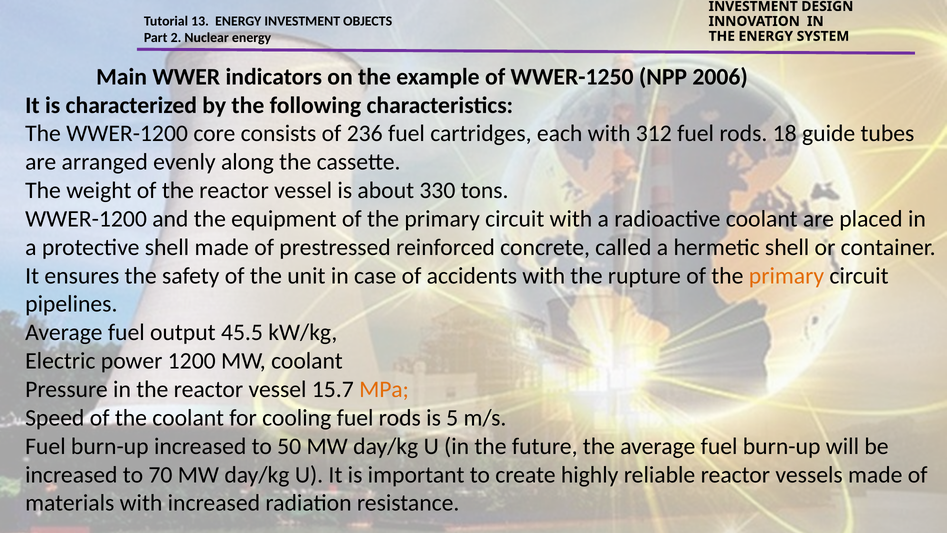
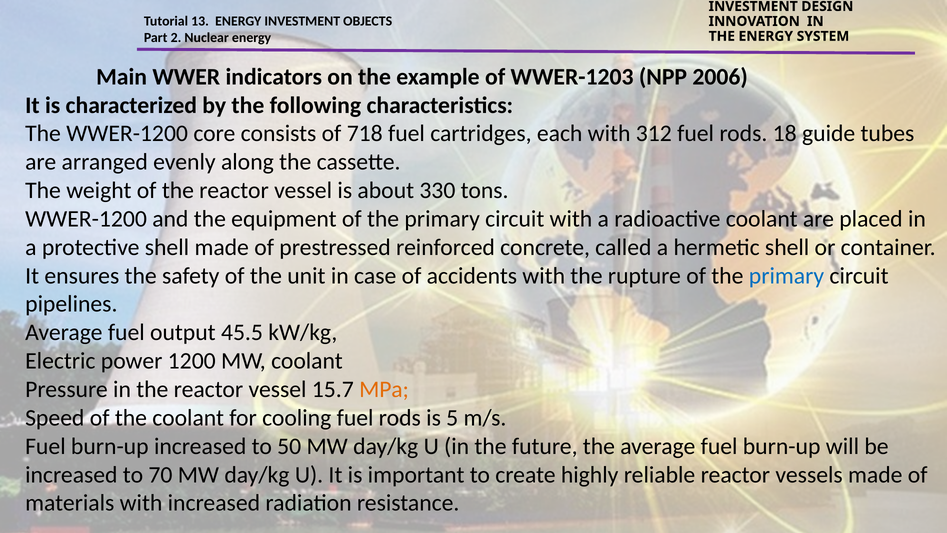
WWER-1250: WWER-1250 -> WWER-1203
236: 236 -> 718
primary at (787, 276) colour: orange -> blue
